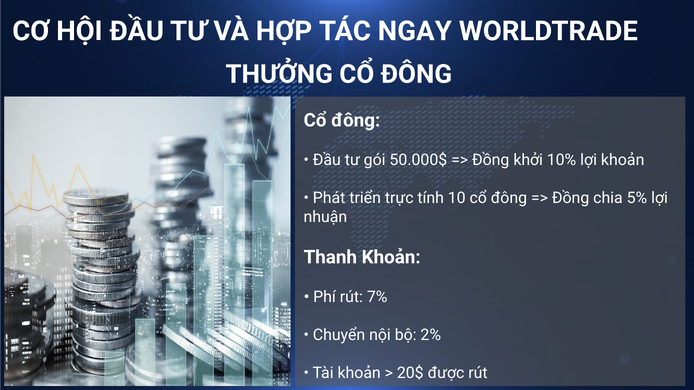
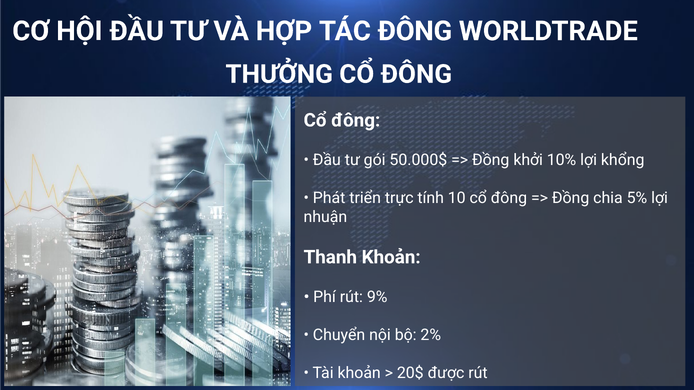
TÁC NGAY: NGAY -> ĐÔNG
lợi khoản: khoản -> khổng
7%: 7% -> 9%
